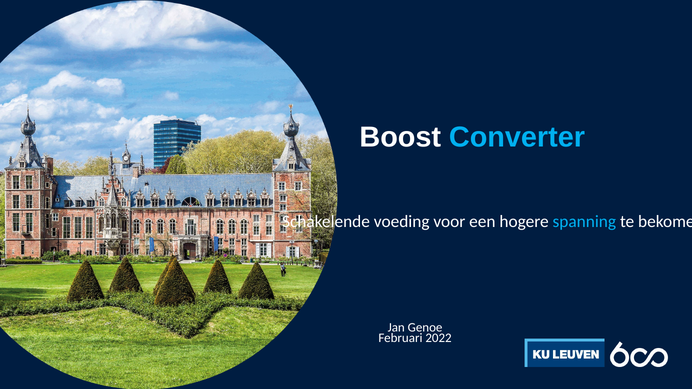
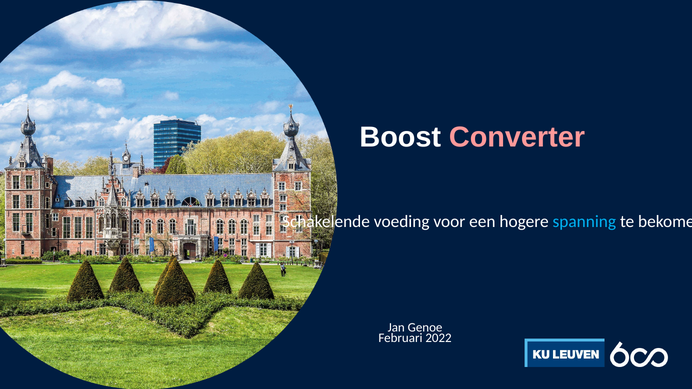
Converter colour: light blue -> pink
